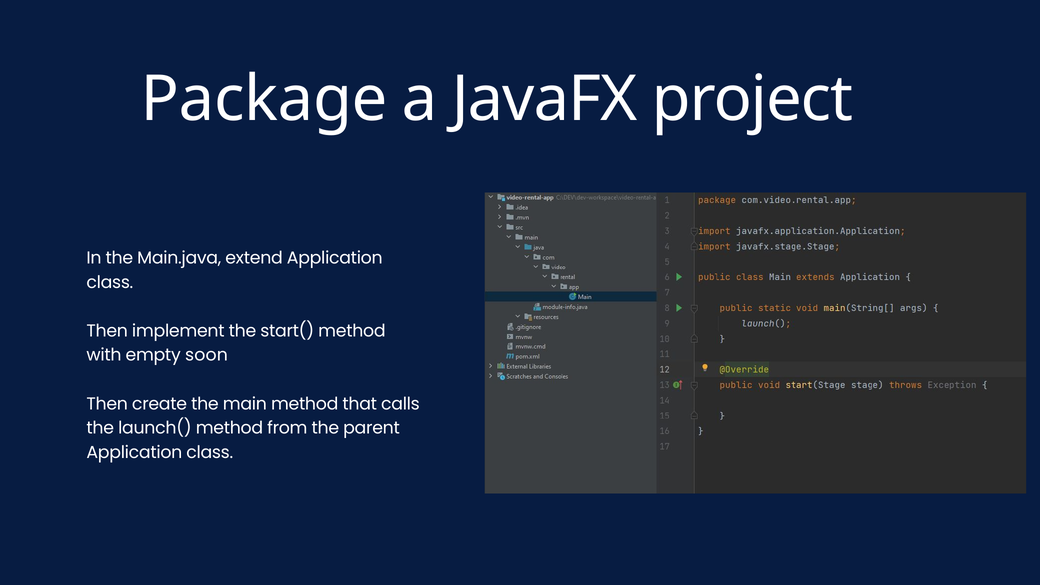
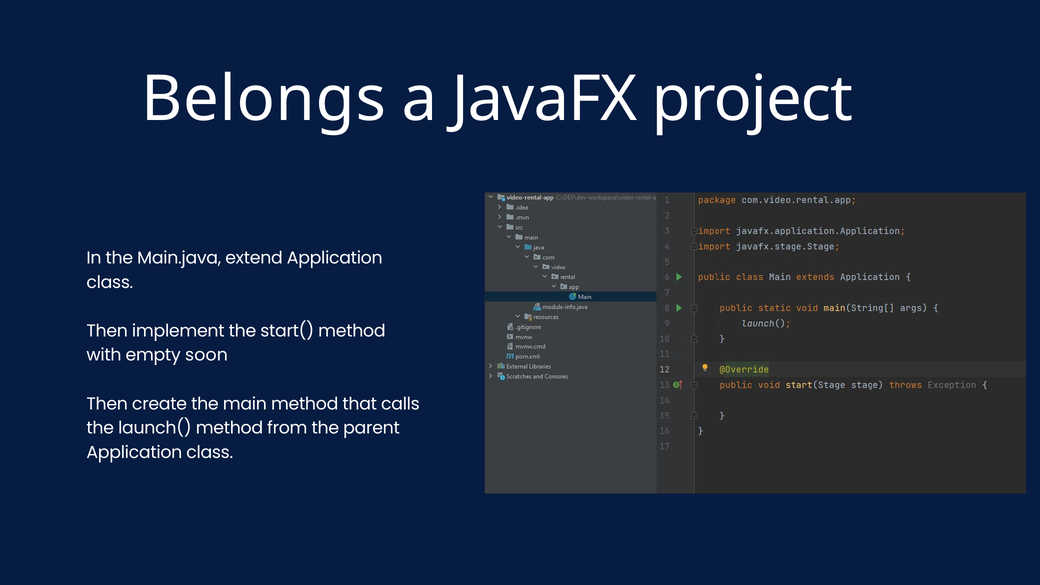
Package: Package -> Belongs
